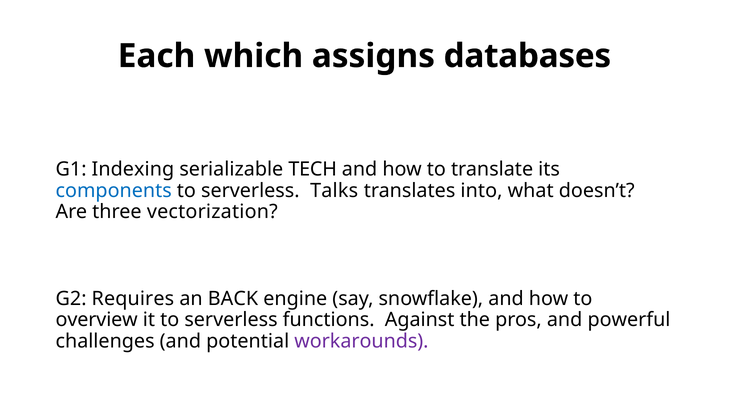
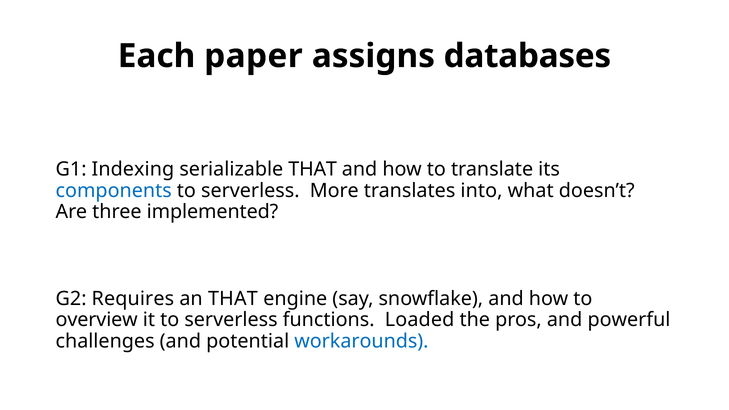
which: which -> paper
serializable TECH: TECH -> THAT
Talks: Talks -> More
vectorization: vectorization -> implemented
an BACK: BACK -> THAT
Against: Against -> Loaded
workarounds colour: purple -> blue
